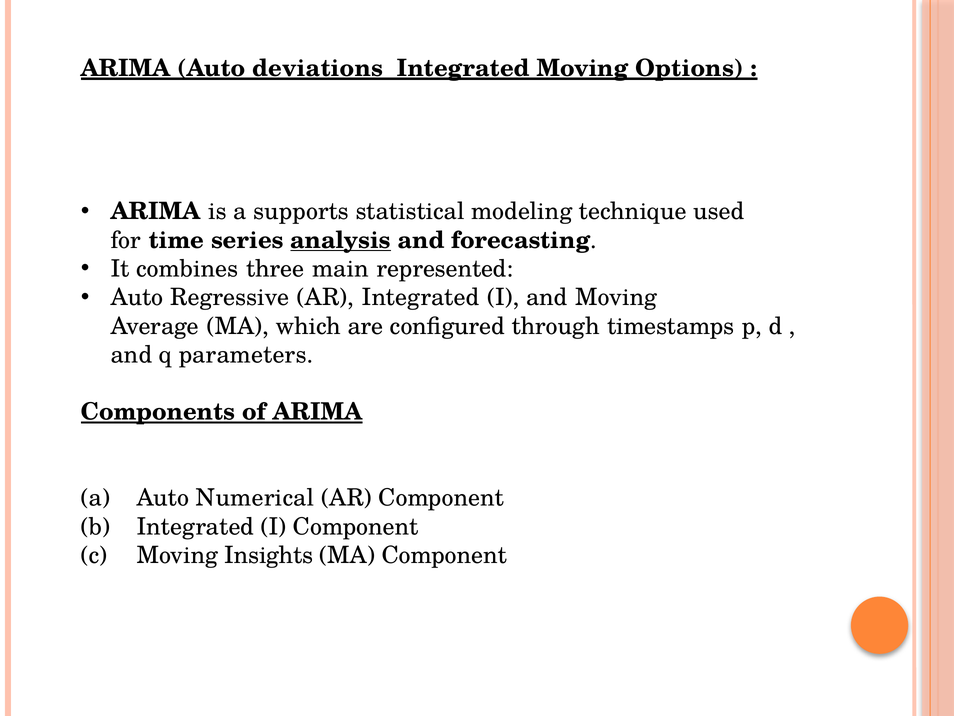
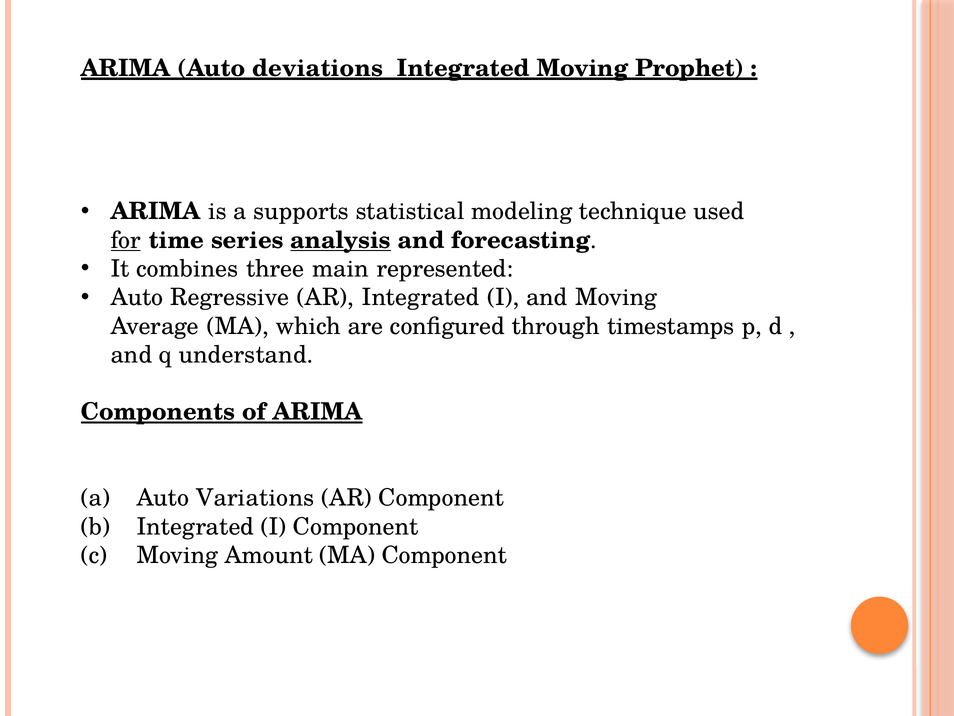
Options: Options -> Prophet
for underline: none -> present
parameters: parameters -> understand
Numerical: Numerical -> Variations
Insights: Insights -> Amount
